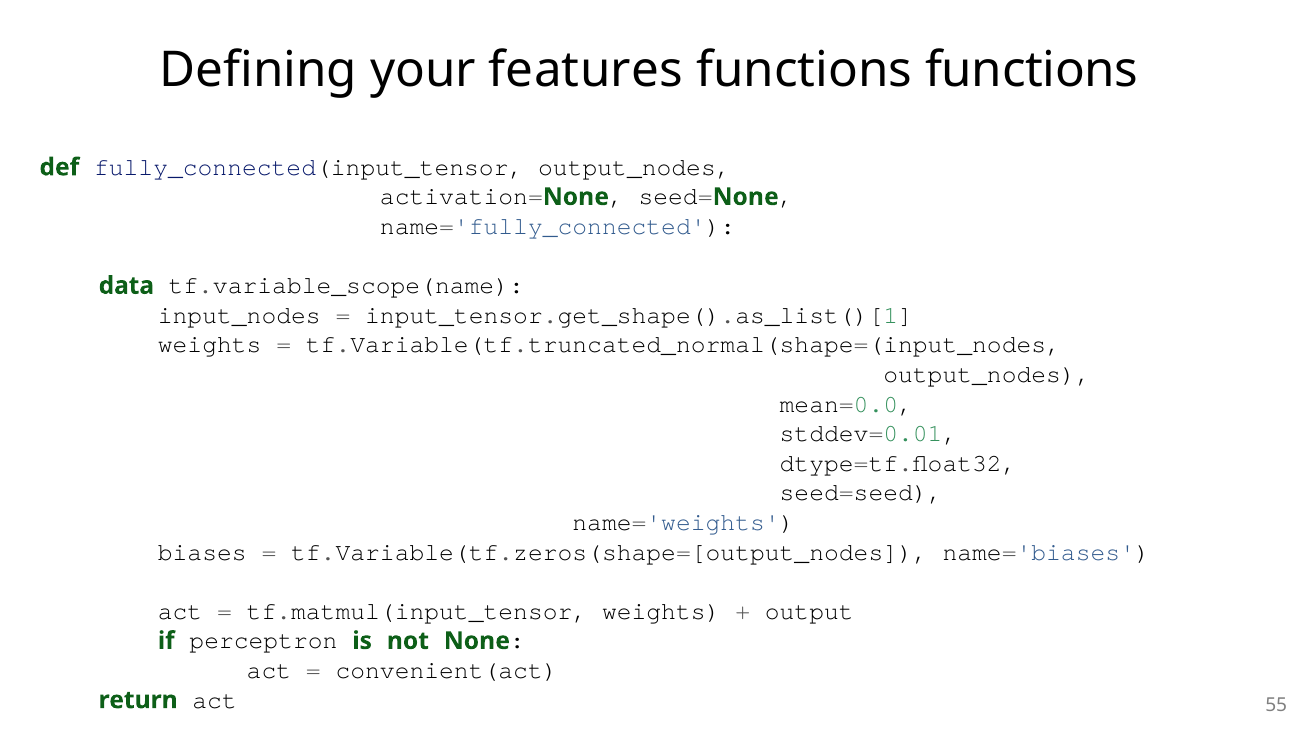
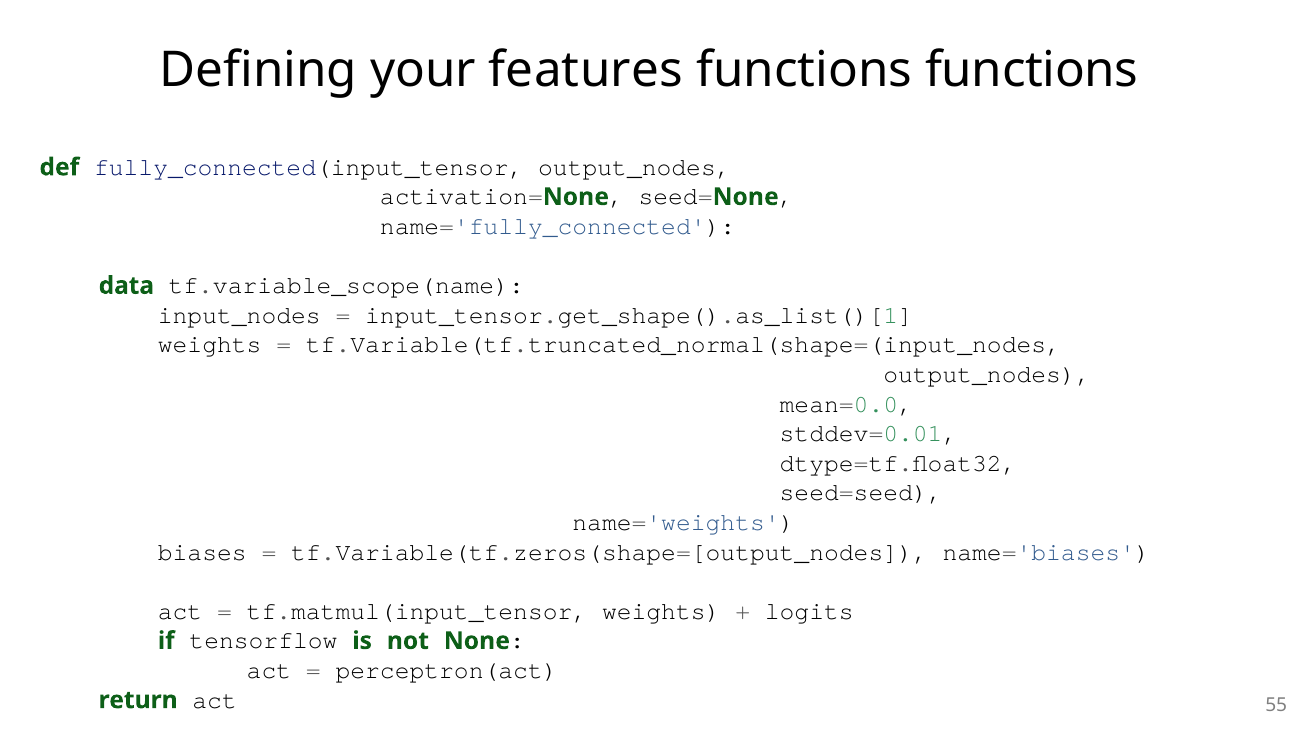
output: output -> logits
perceptron: perceptron -> tensorflow
convenient(act: convenient(act -> perceptron(act
